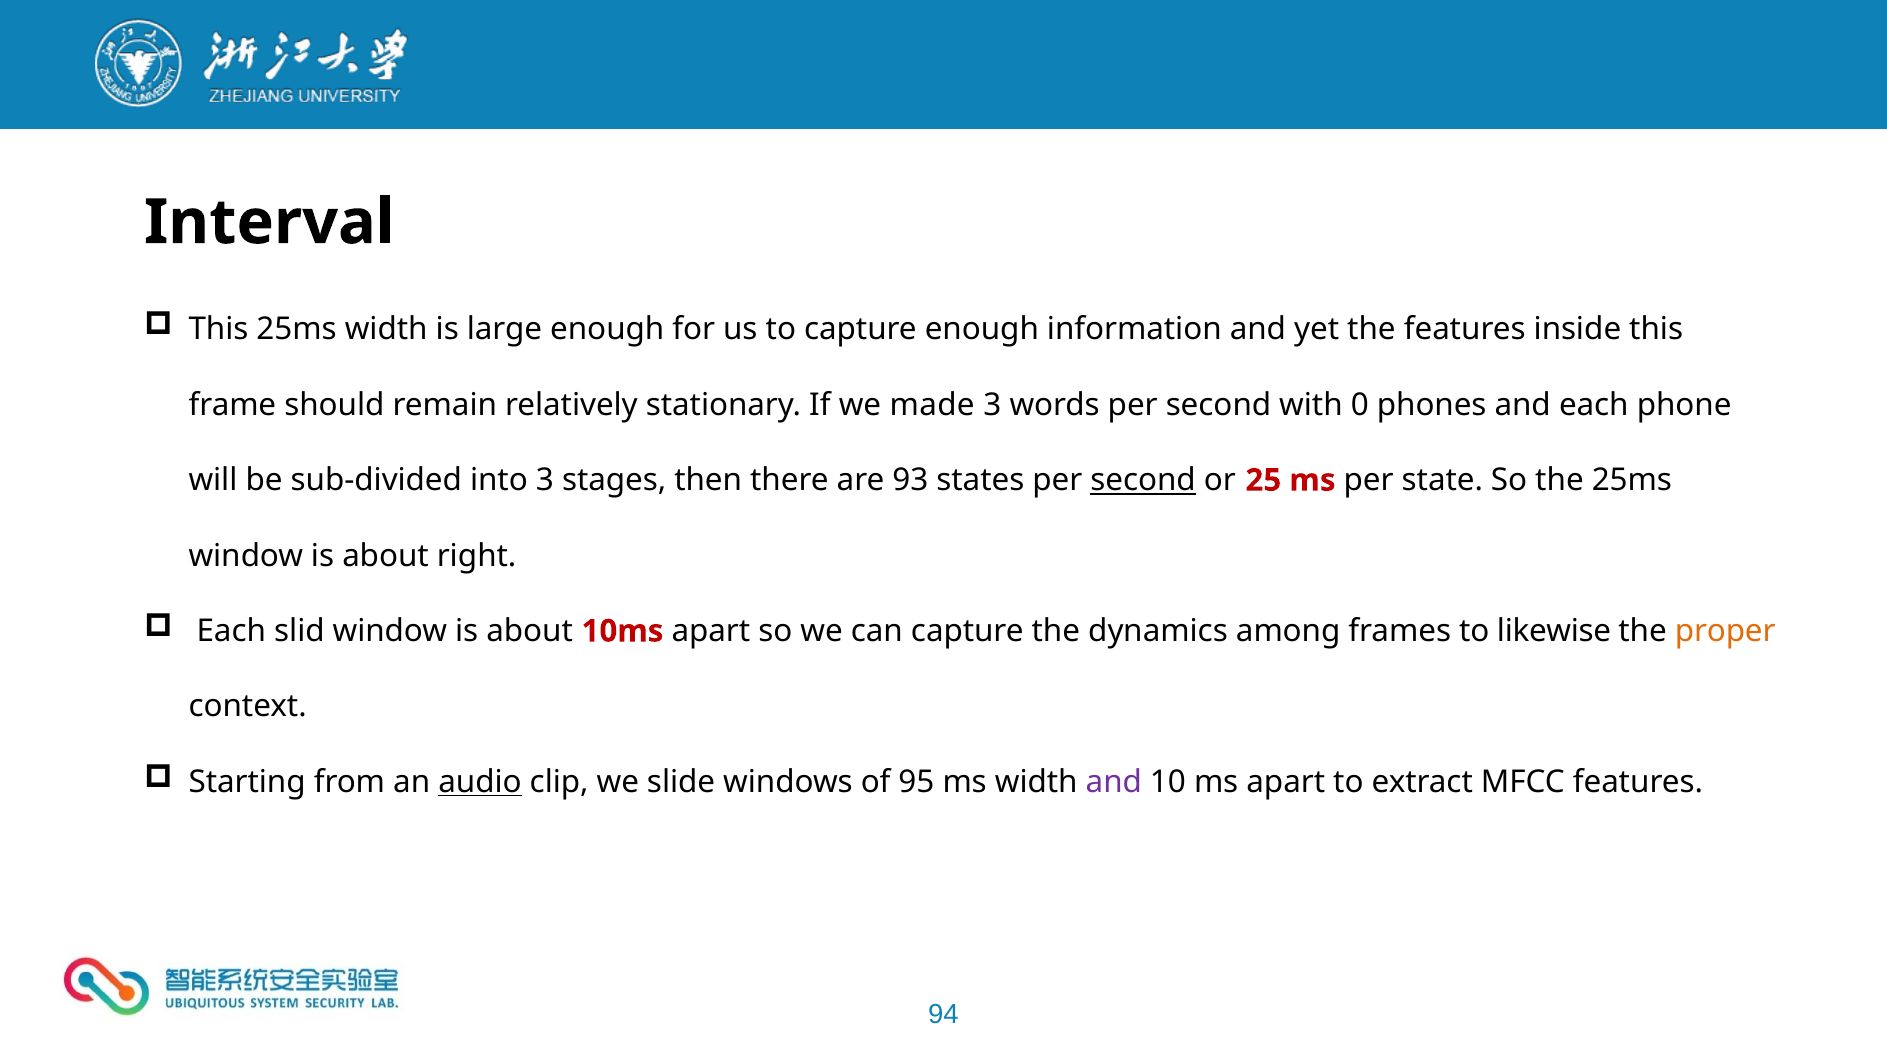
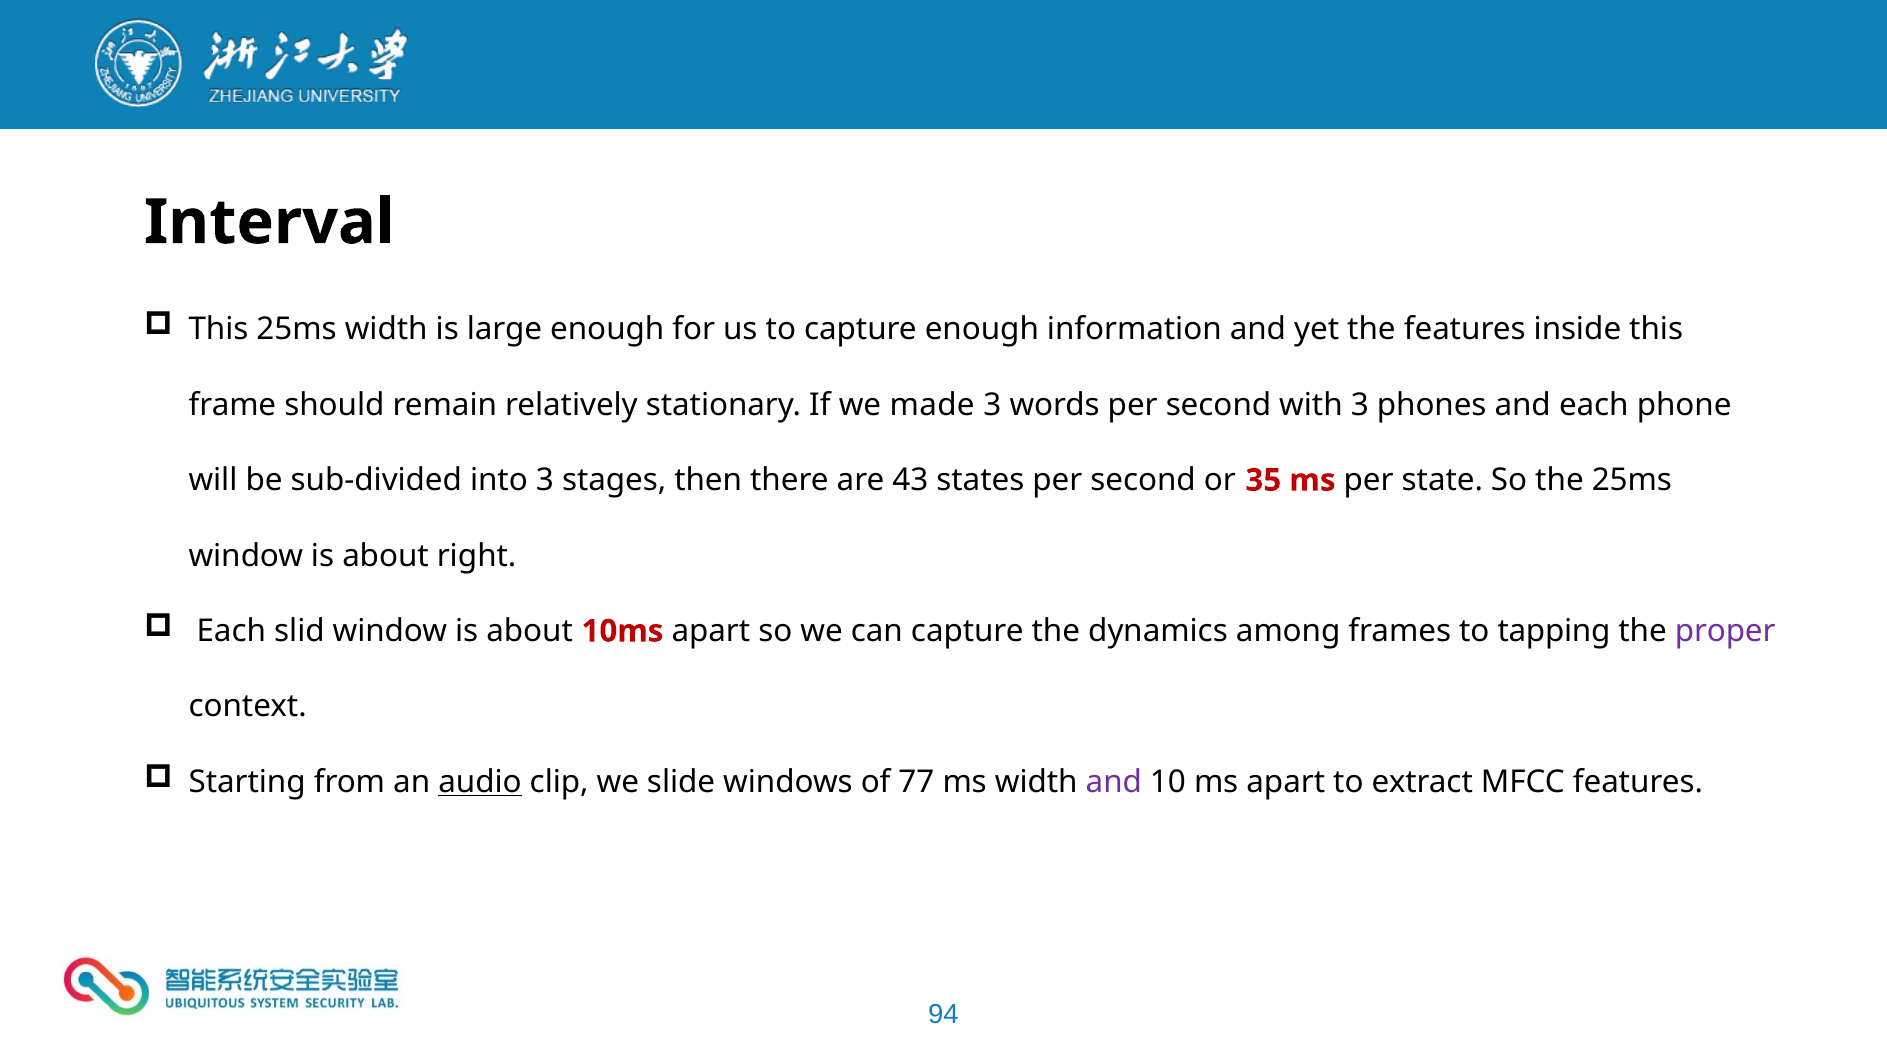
with 0: 0 -> 3
93: 93 -> 43
second at (1143, 481) underline: present -> none
25: 25 -> 35
likewise: likewise -> tapping
proper colour: orange -> purple
95: 95 -> 77
